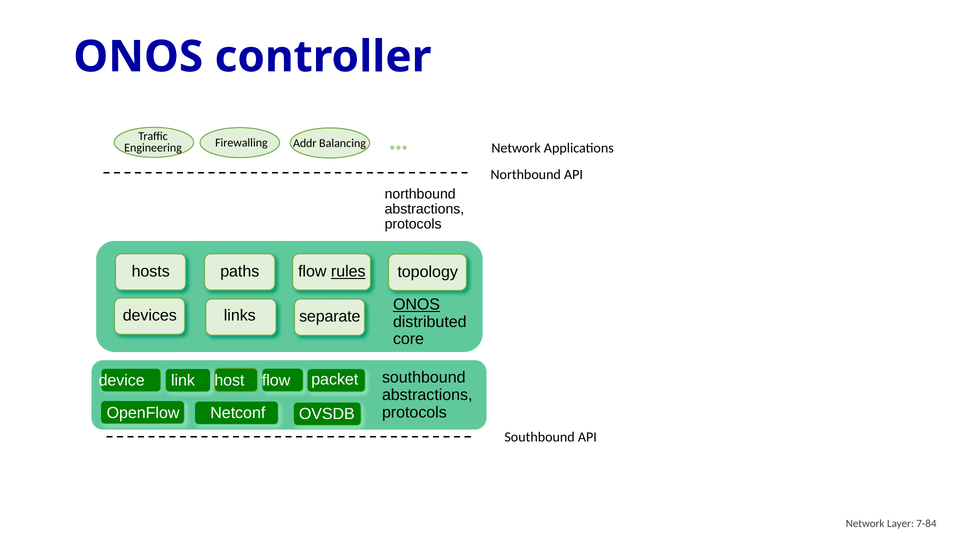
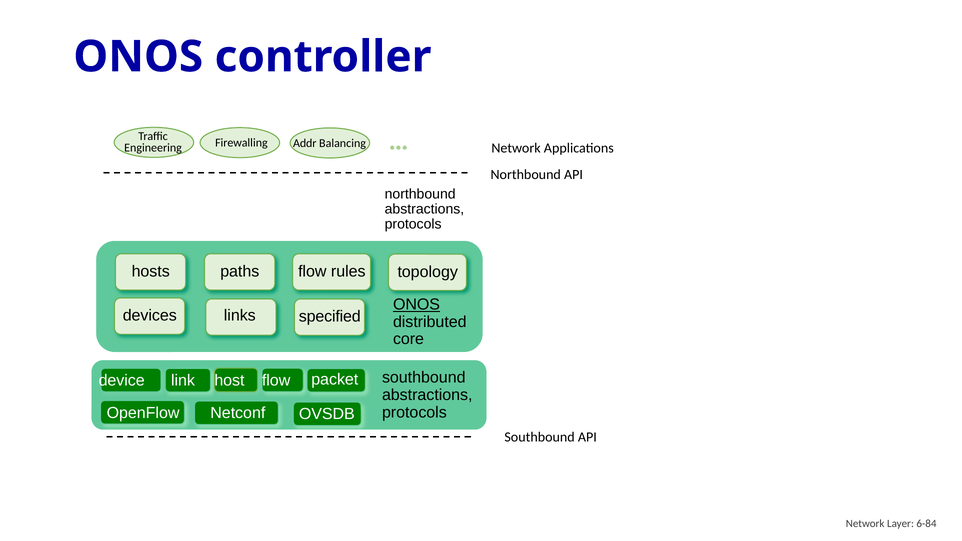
rules underline: present -> none
separate: separate -> specified
7-84: 7-84 -> 6-84
